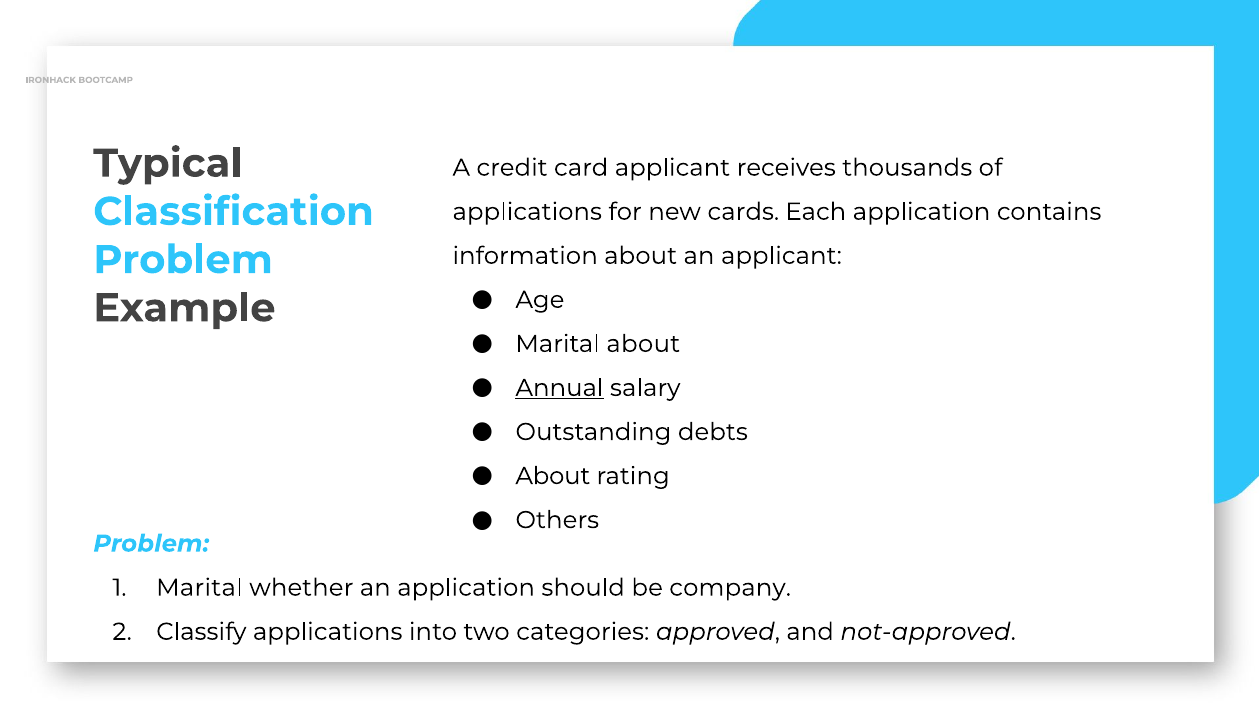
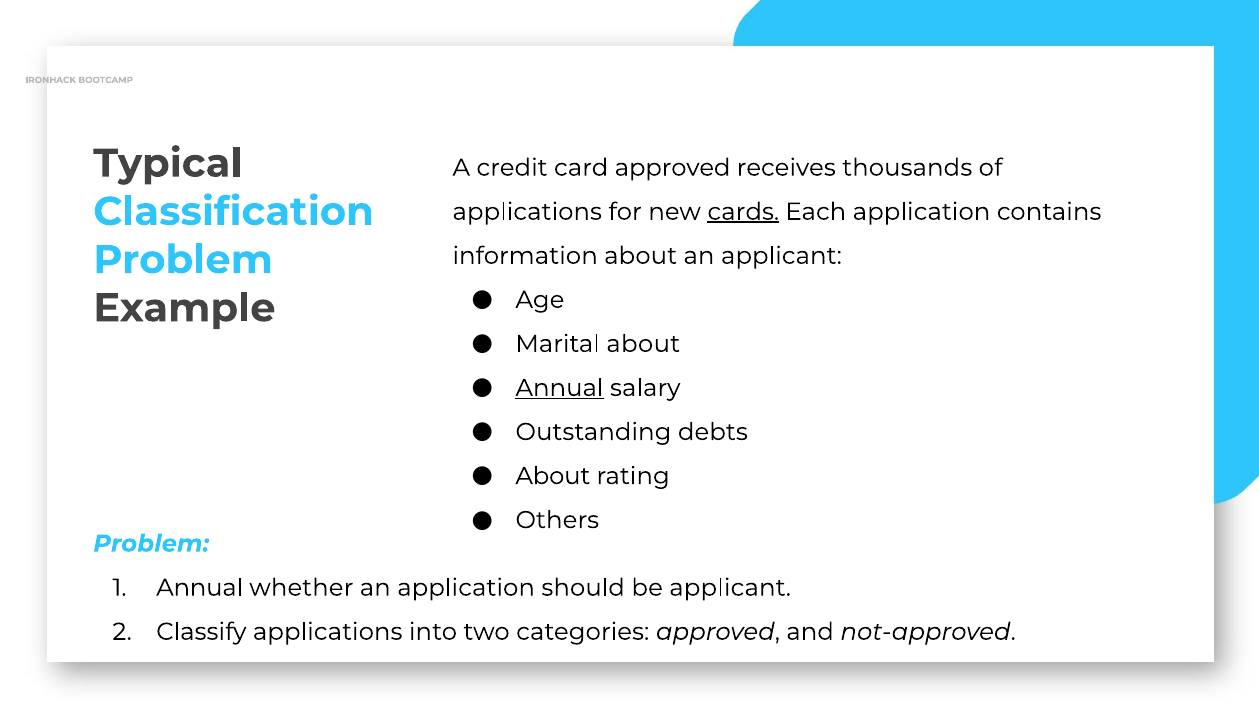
card applicant: applicant -> approved
cards underline: none -> present
Marital at (199, 588): Marital -> Annual
be company: company -> applicant
